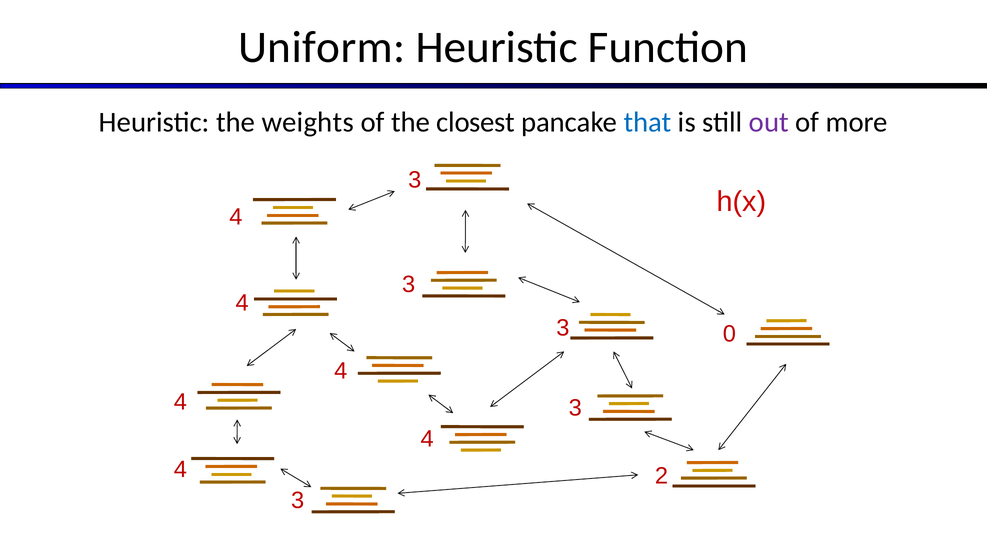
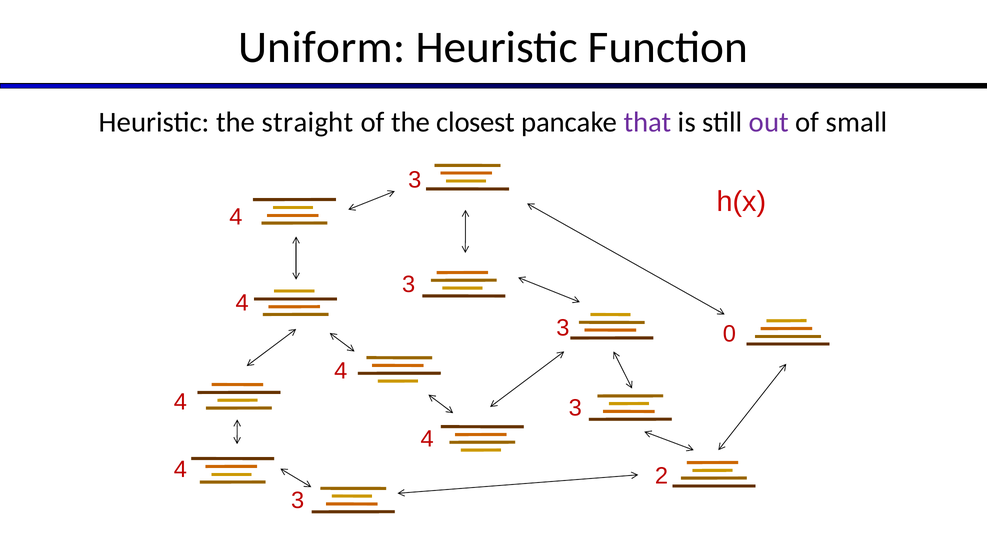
weights: weights -> straight
that colour: blue -> purple
more: more -> small
